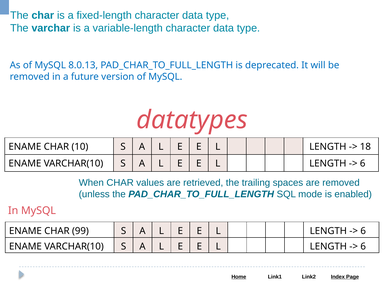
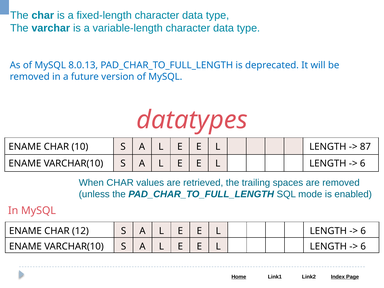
18: 18 -> 87
99: 99 -> 12
